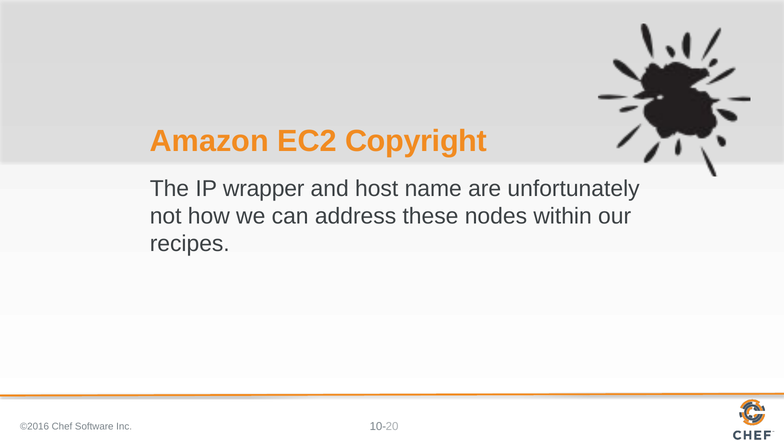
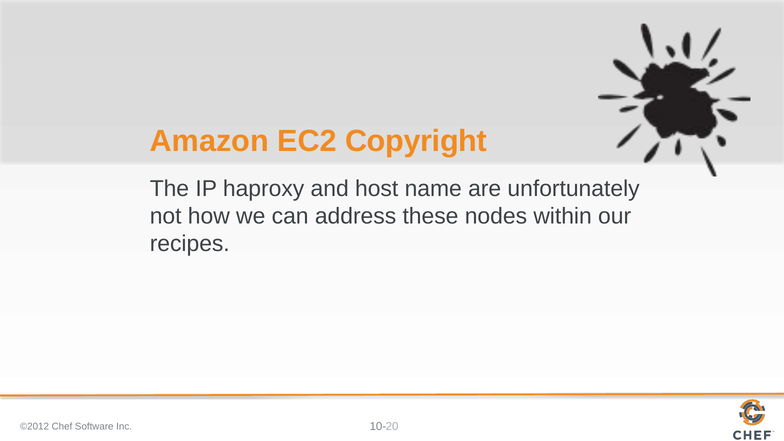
wrapper: wrapper -> haproxy
©2016: ©2016 -> ©2012
